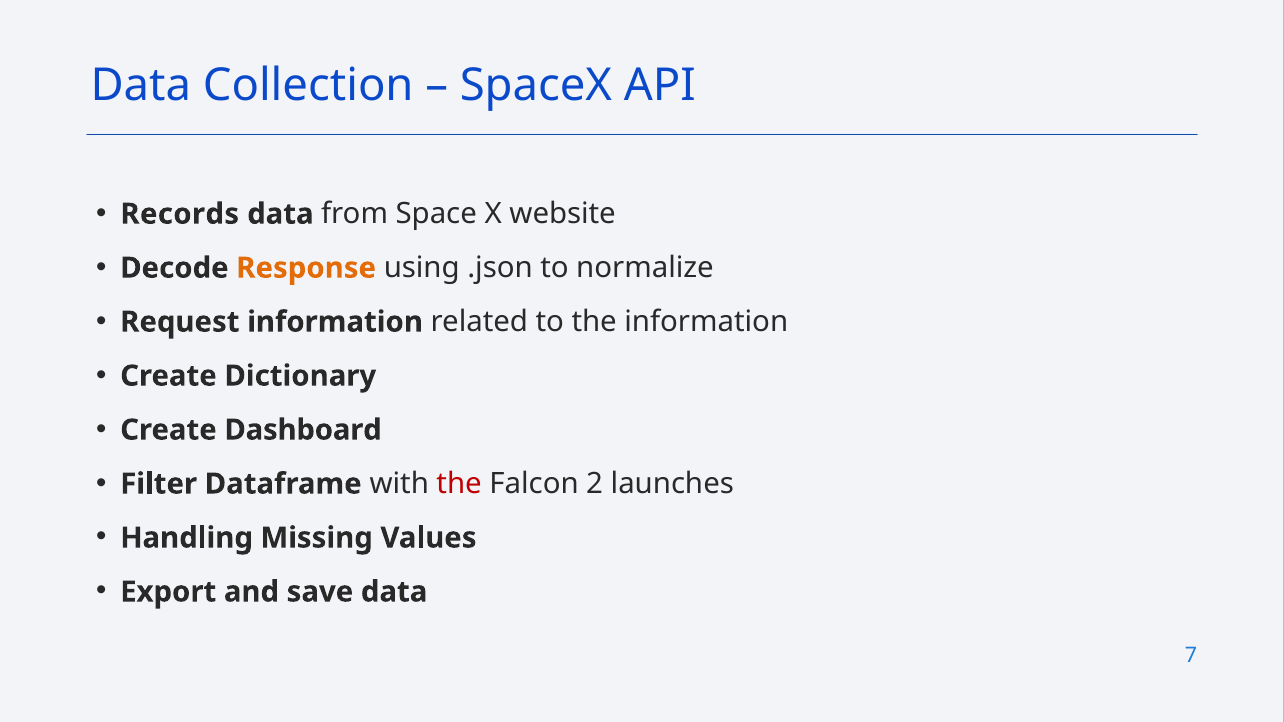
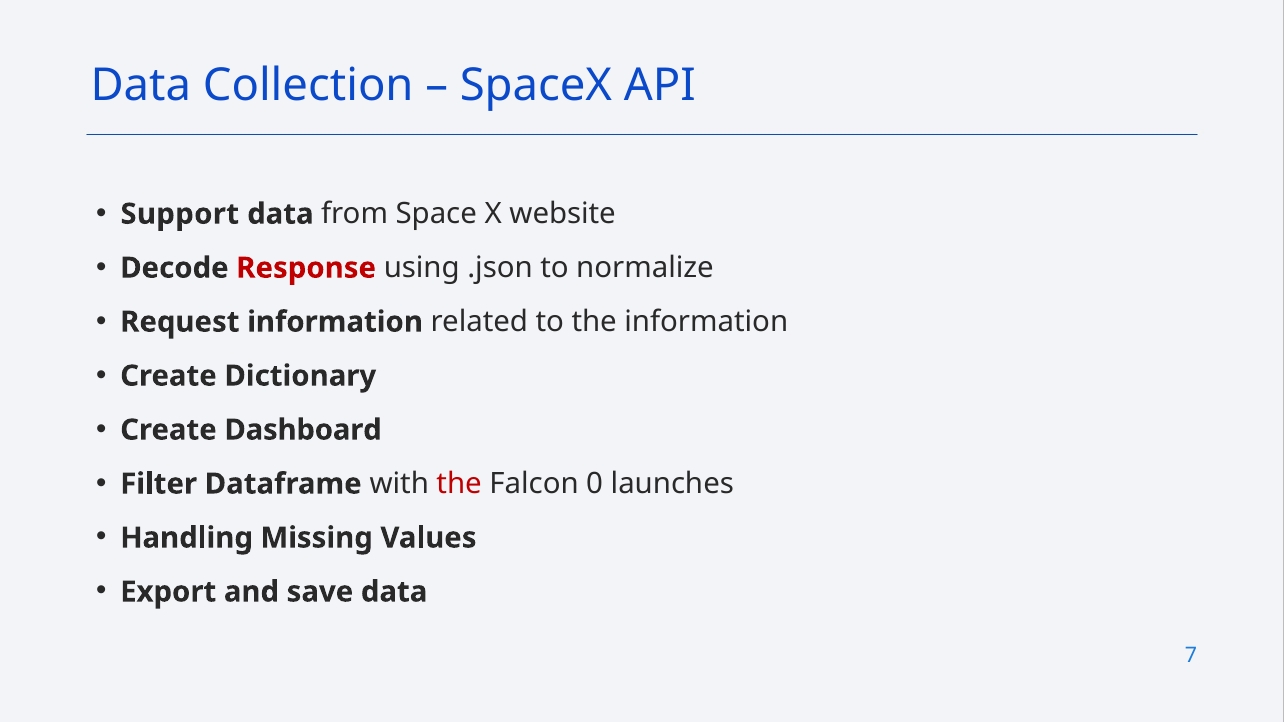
Records: Records -> Support
Response colour: orange -> red
2: 2 -> 0
